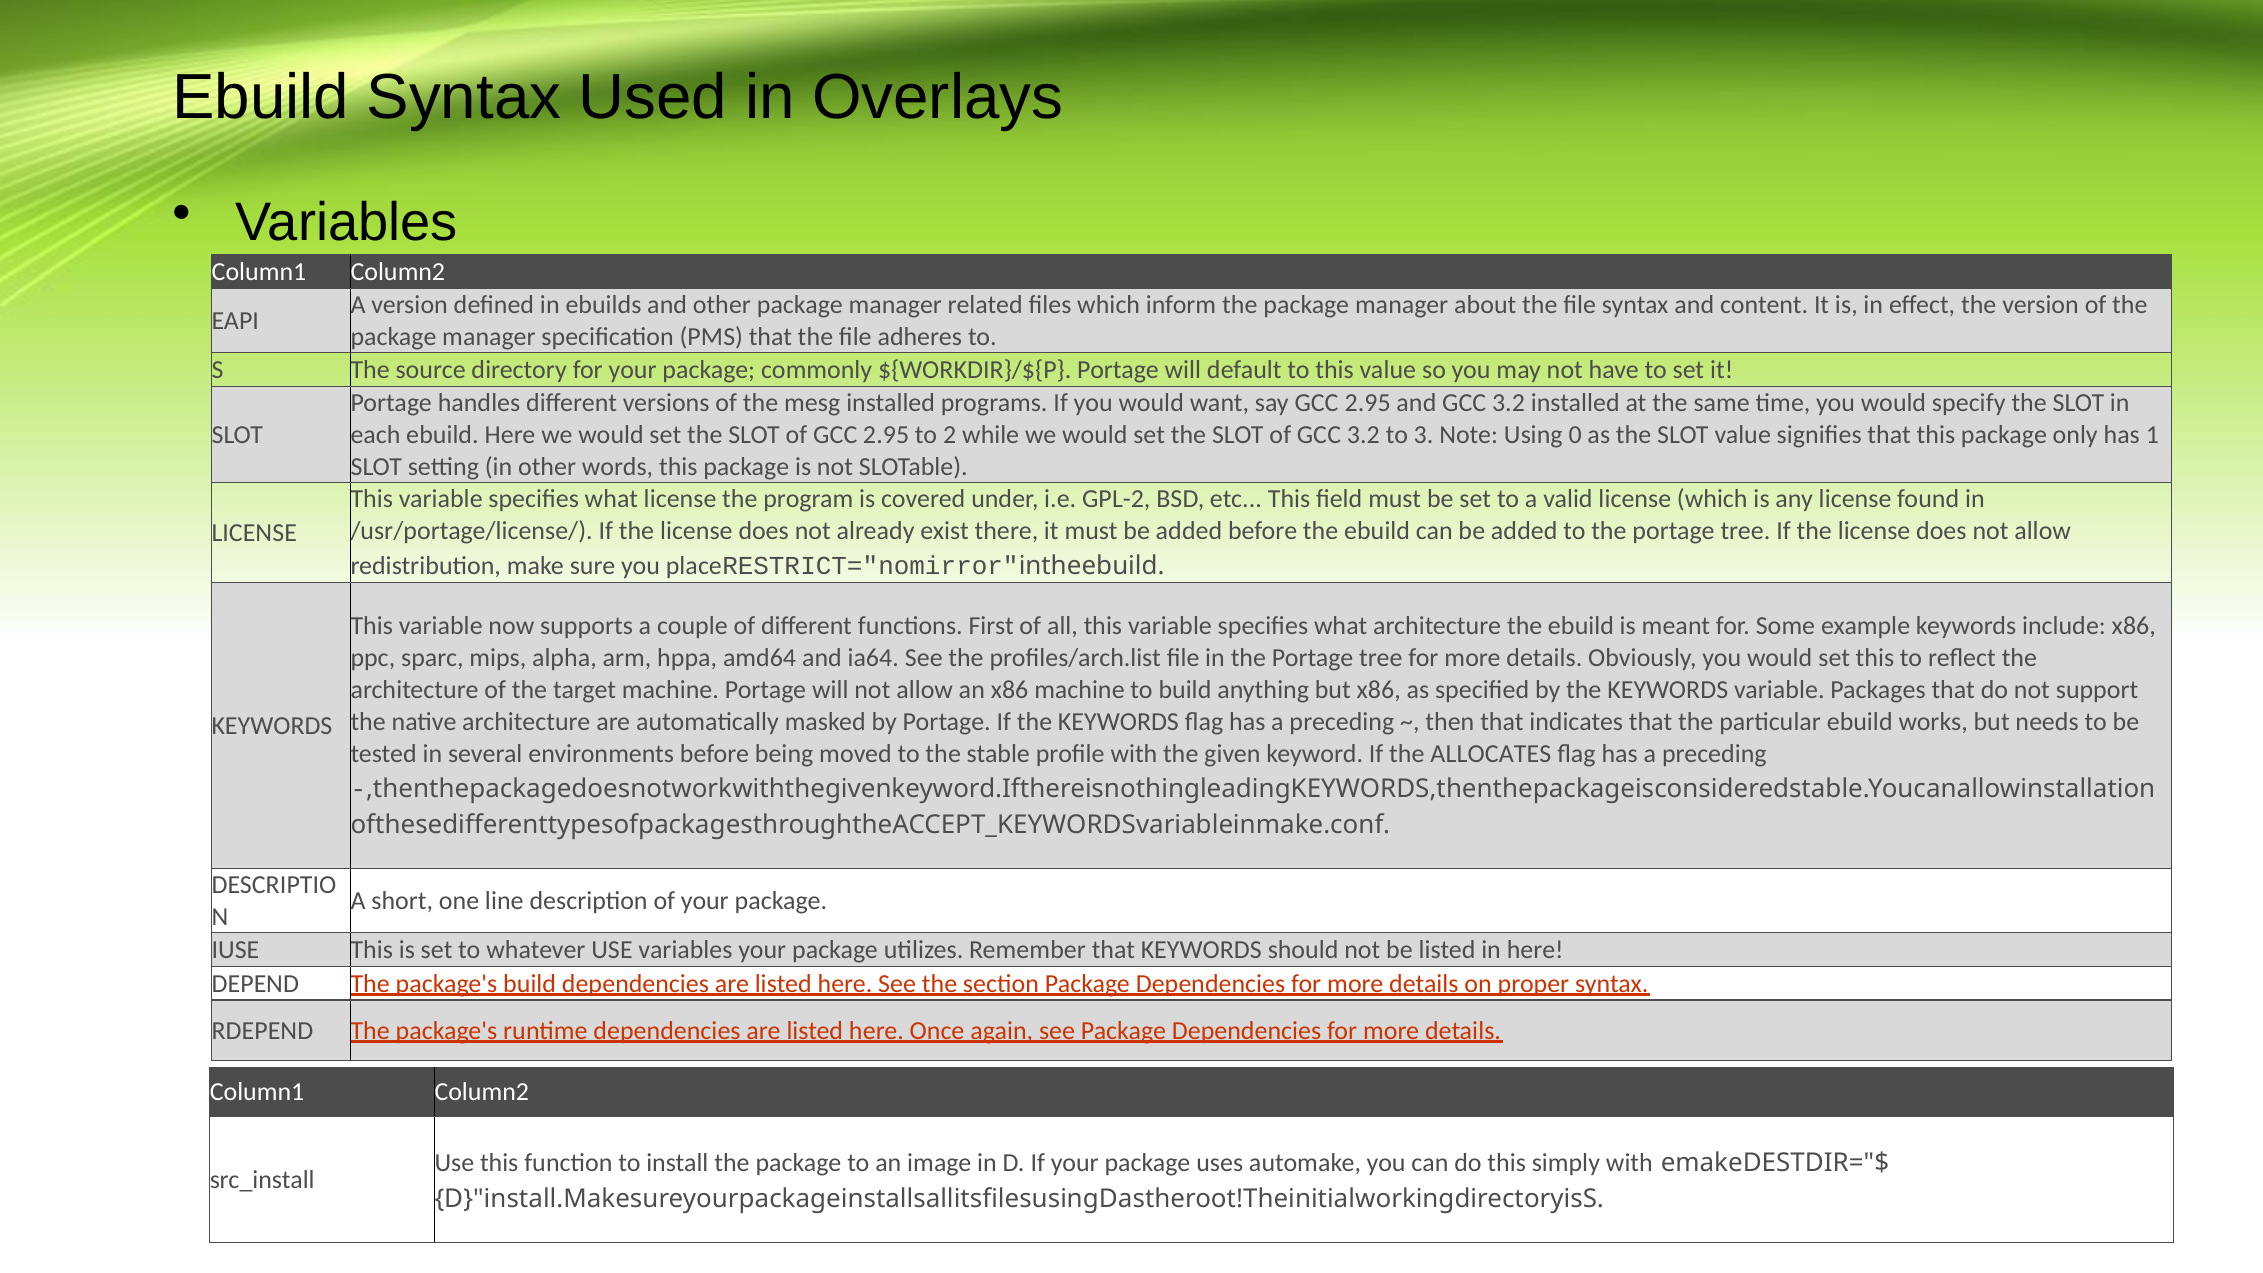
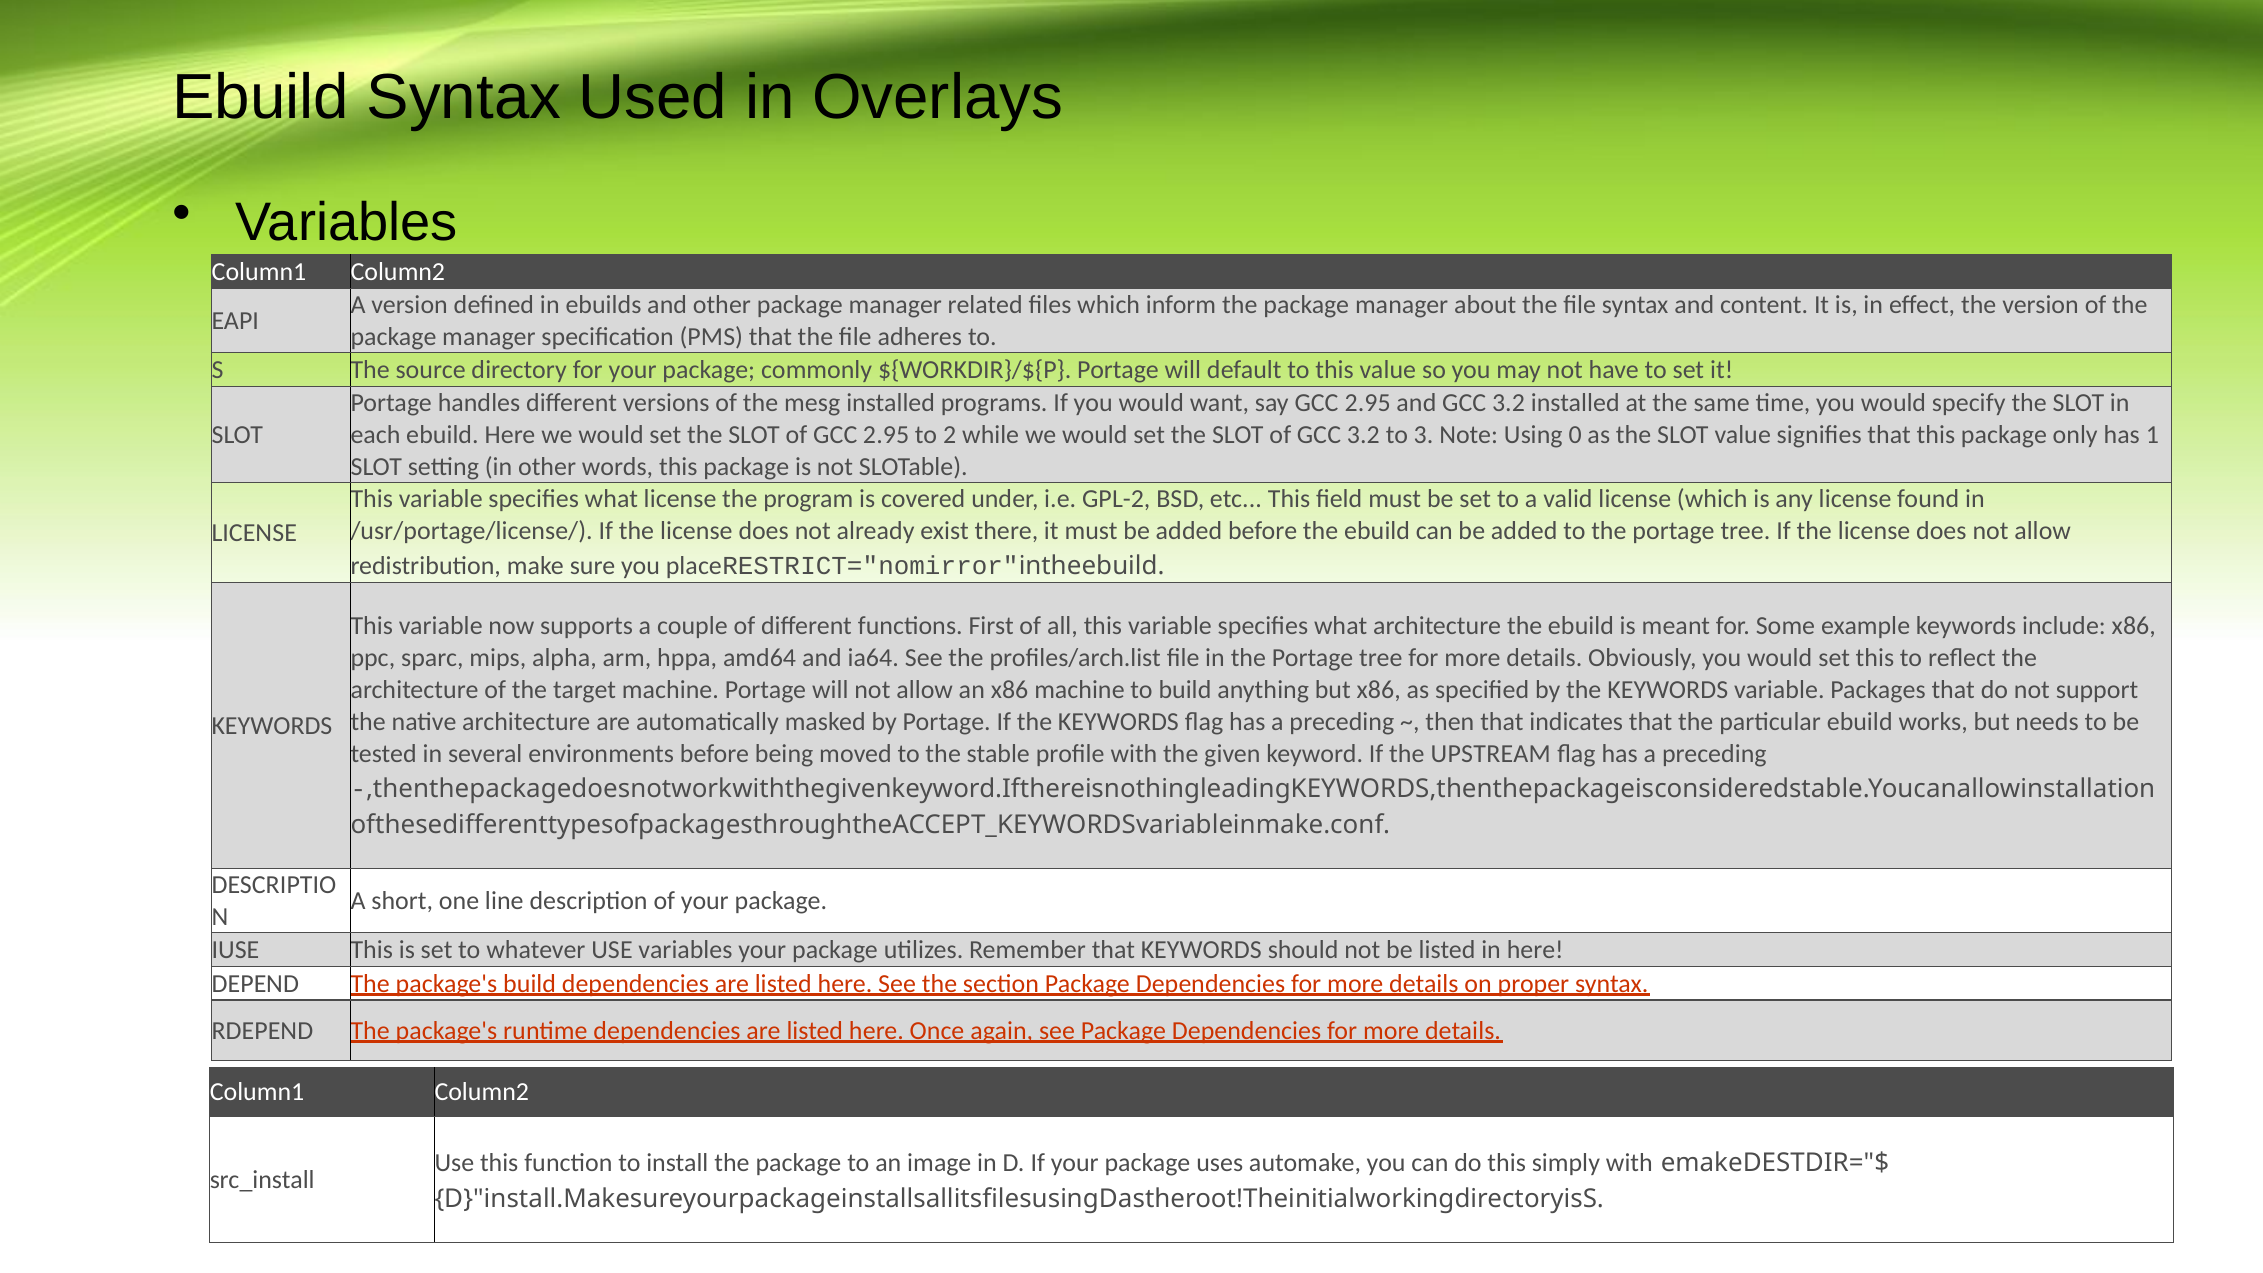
ALLOCATES: ALLOCATES -> UPSTREAM
